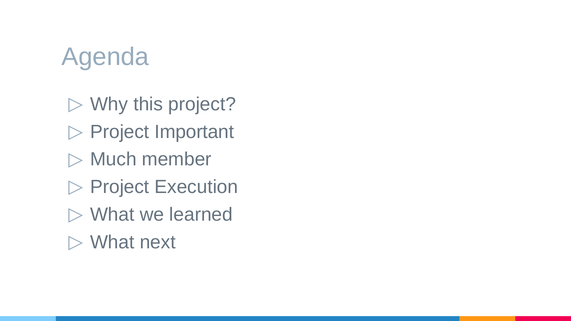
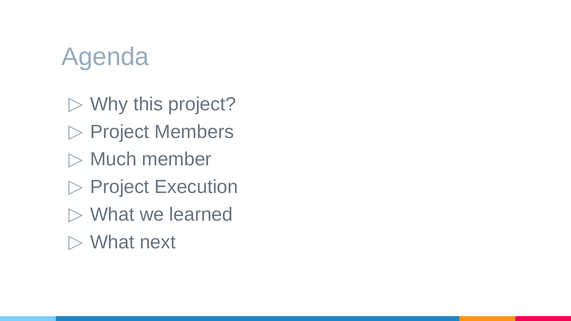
Important: Important -> Members
